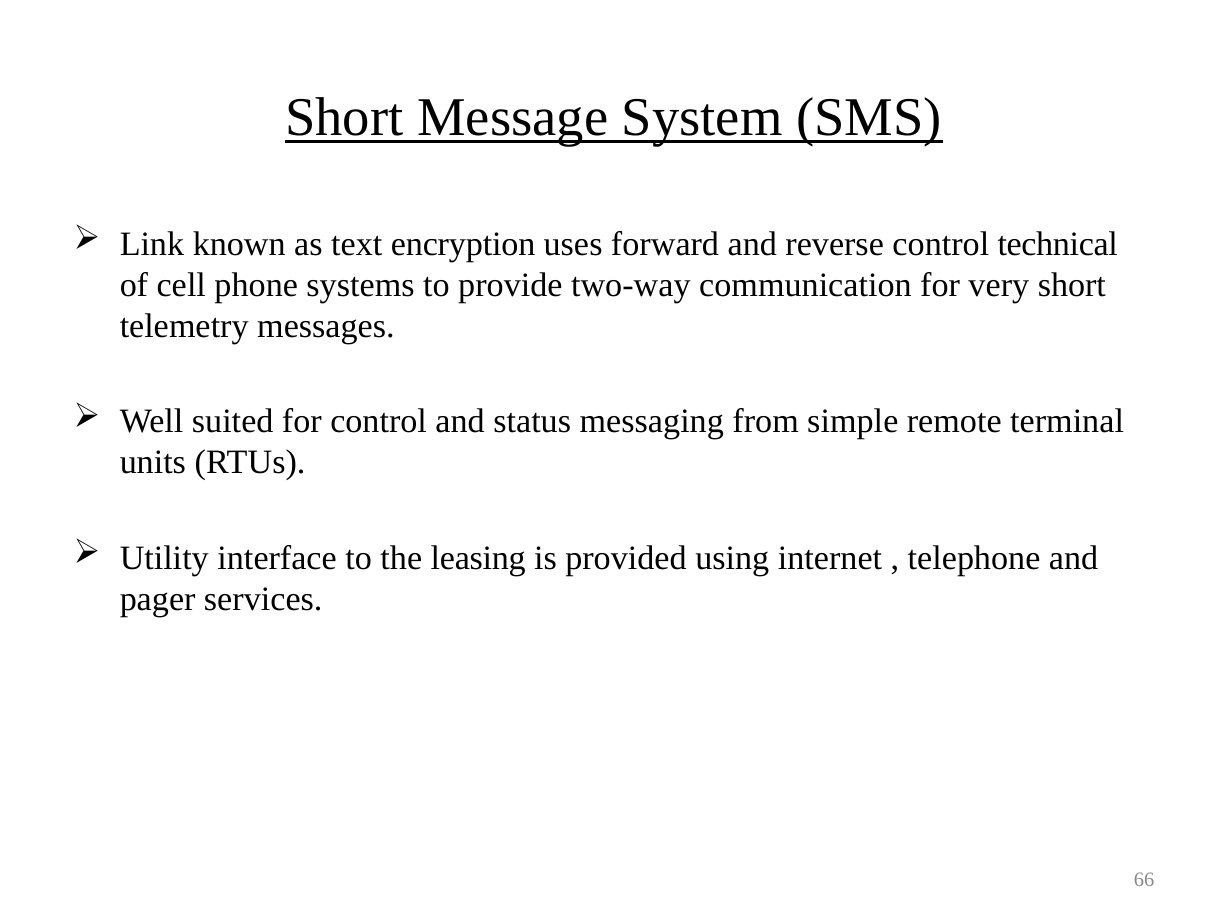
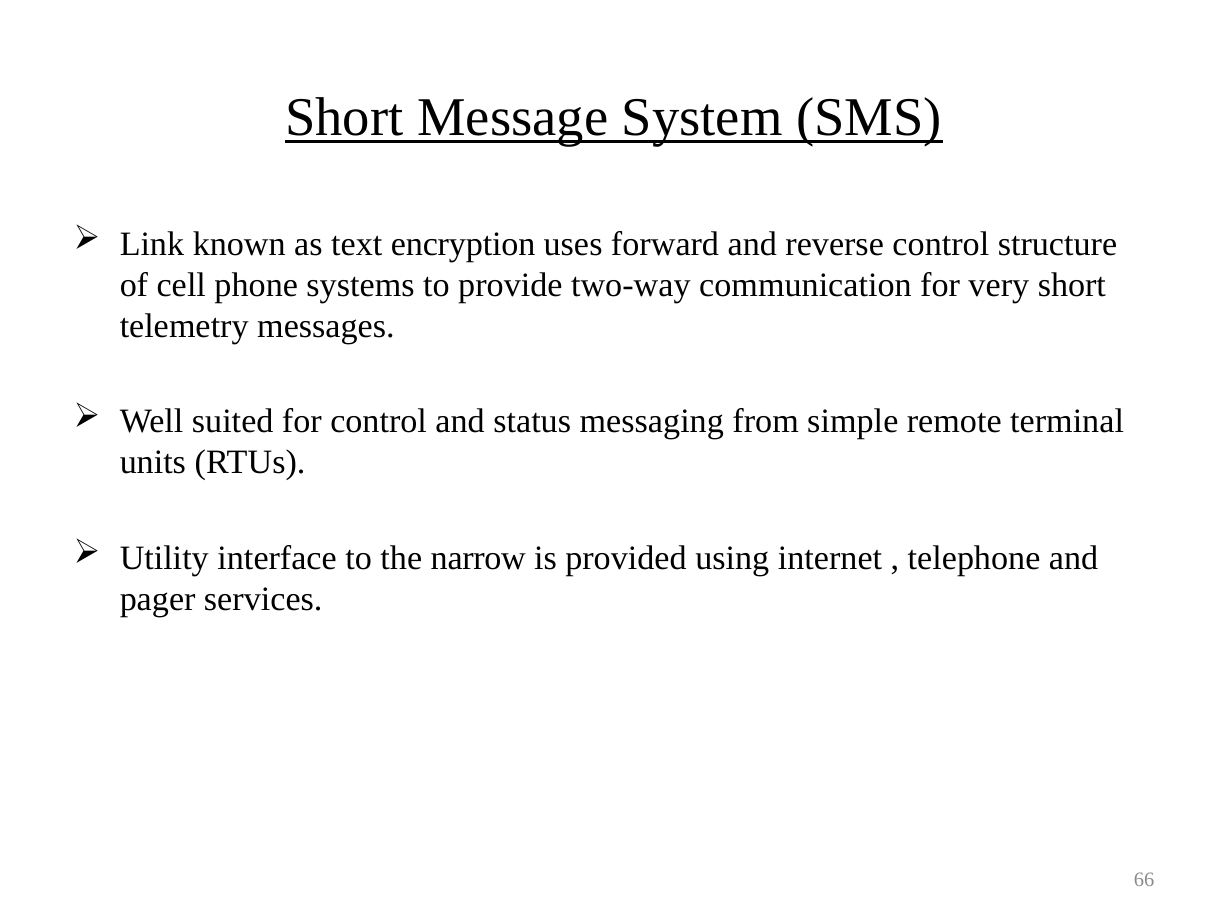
technical: technical -> structure
leasing: leasing -> narrow
